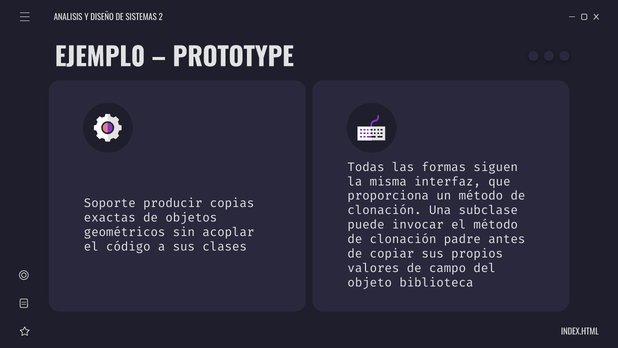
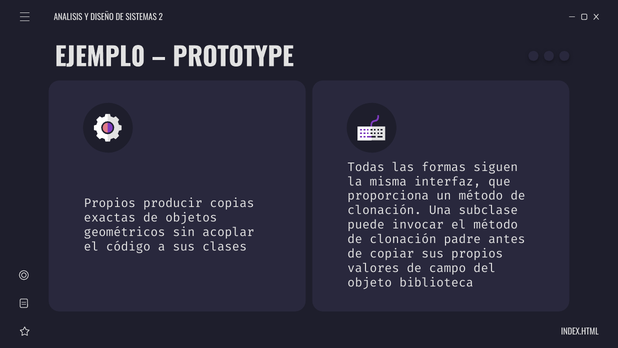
Soporte at (110, 203): Soporte -> Propios
